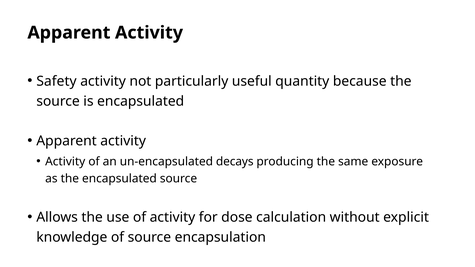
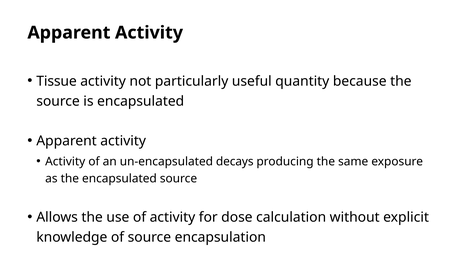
Safety: Safety -> Tissue
